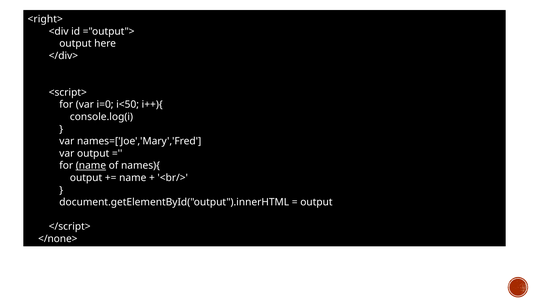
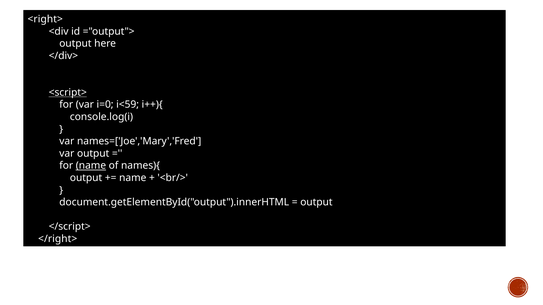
<script> underline: none -> present
i<50: i<50 -> i<59
</none>: </none> -> </right>
